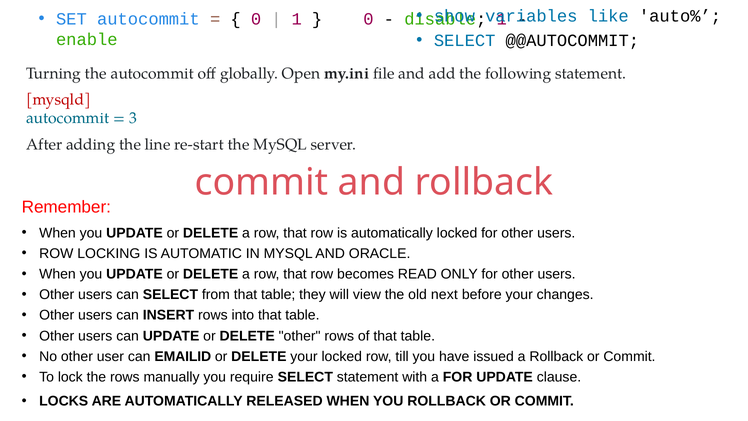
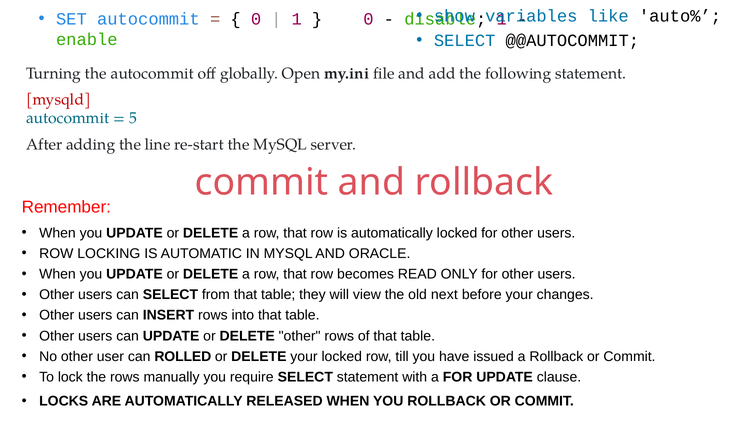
3: 3 -> 5
EMAILID: EMAILID -> ROLLED
